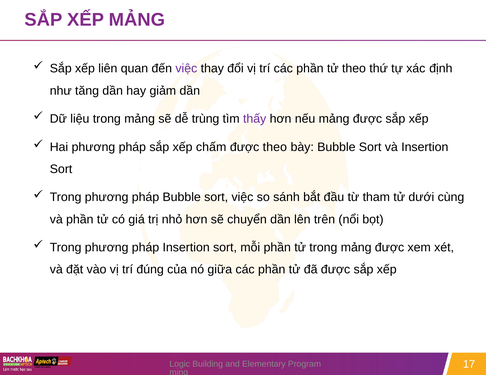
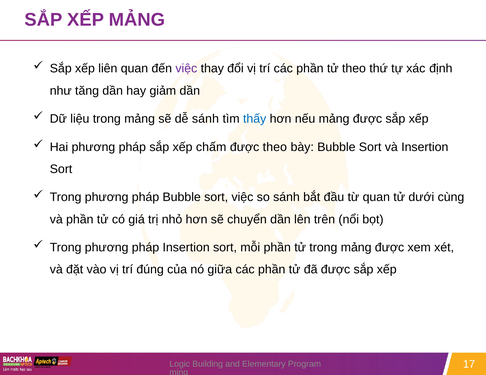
dễ trùng: trùng -> sánh
thấy colour: purple -> blue
từ tham: tham -> quan
